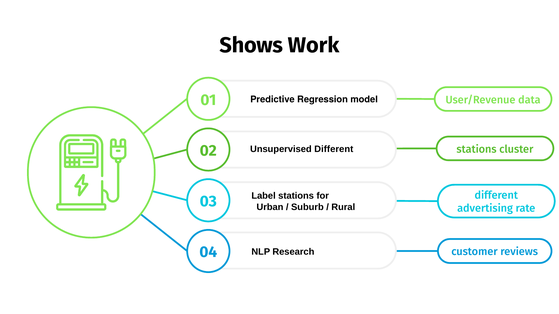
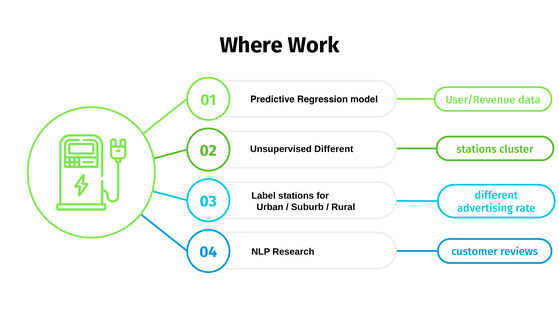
Shows: Shows -> Where
